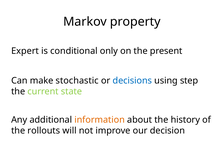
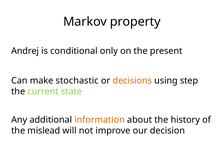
Expert: Expert -> Andrej
decisions colour: blue -> orange
rollouts: rollouts -> mislead
